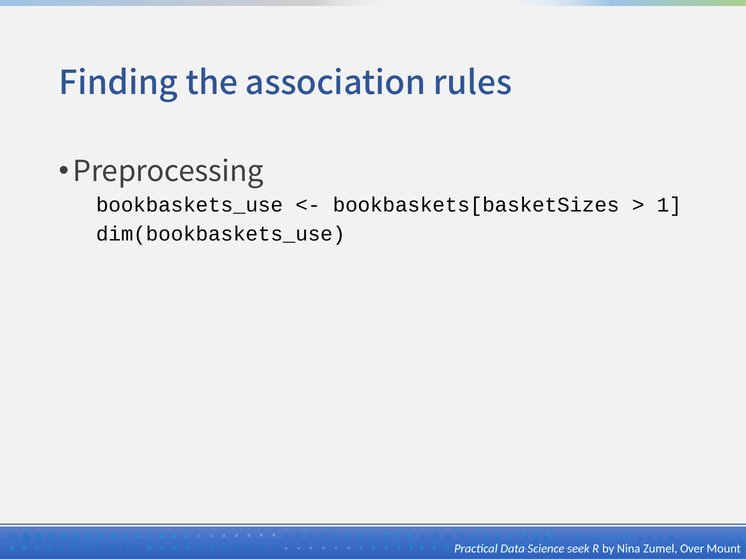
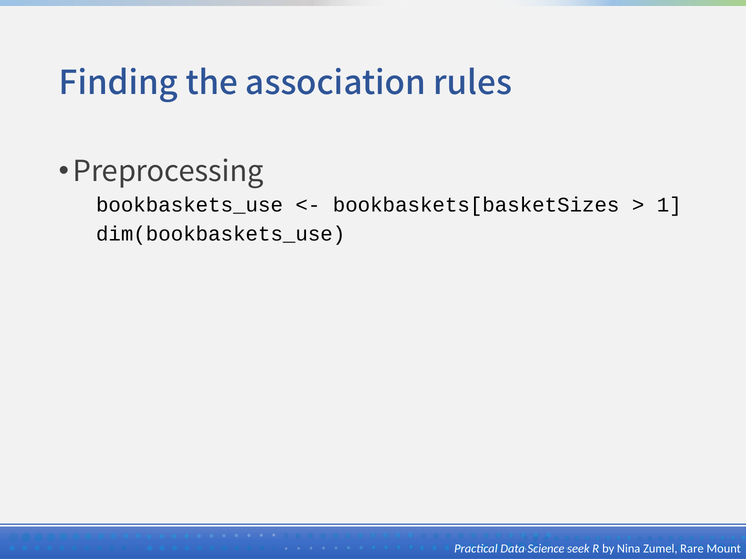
Over: Over -> Rare
